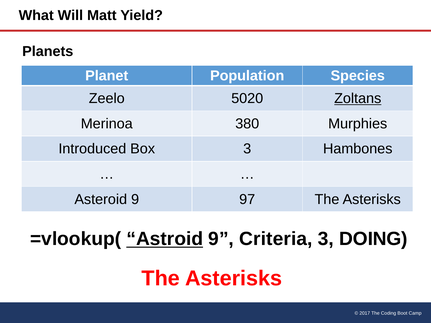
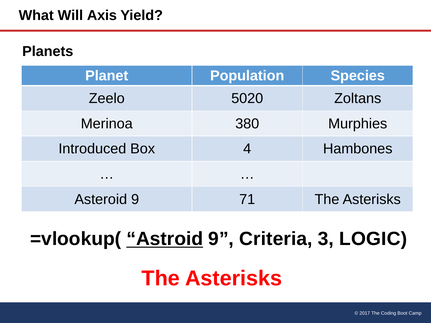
Matt: Matt -> Axis
Zoltans underline: present -> none
Box 3: 3 -> 4
97: 97 -> 71
DOING: DOING -> LOGIC
